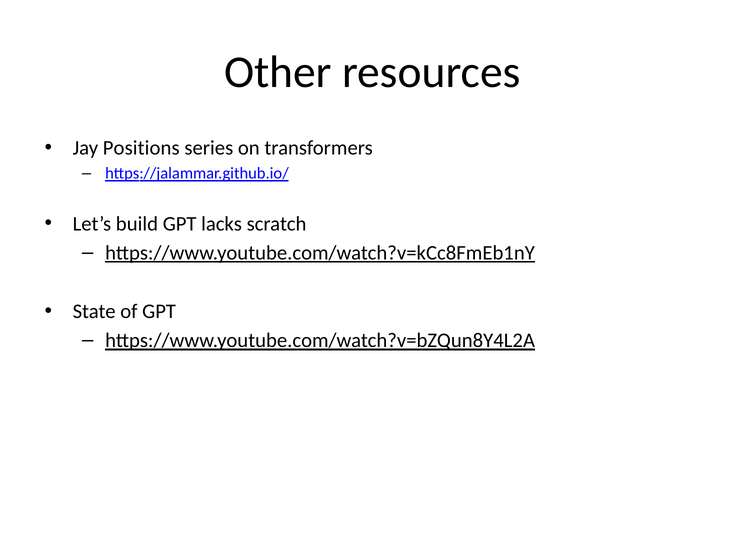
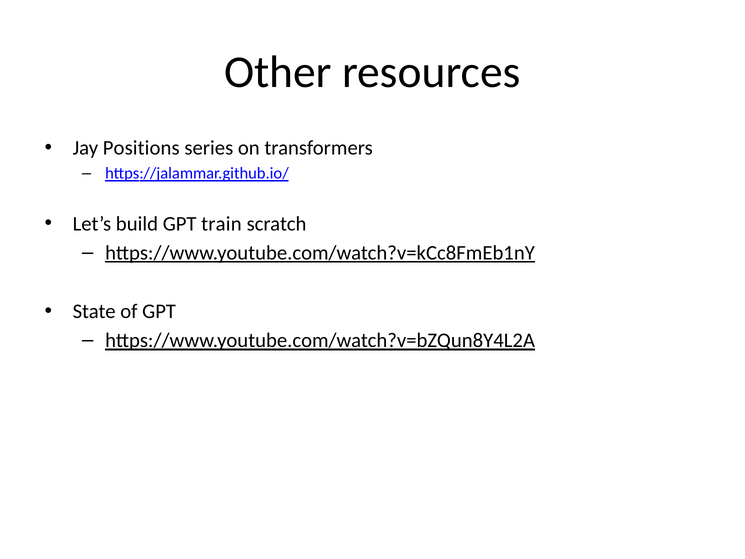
lacks: lacks -> train
